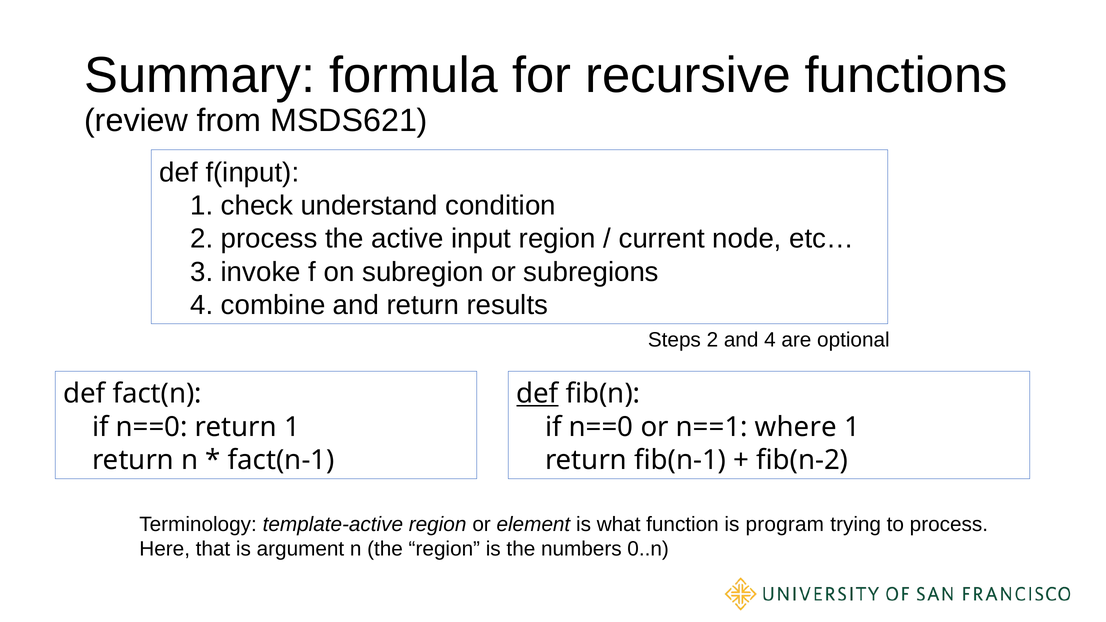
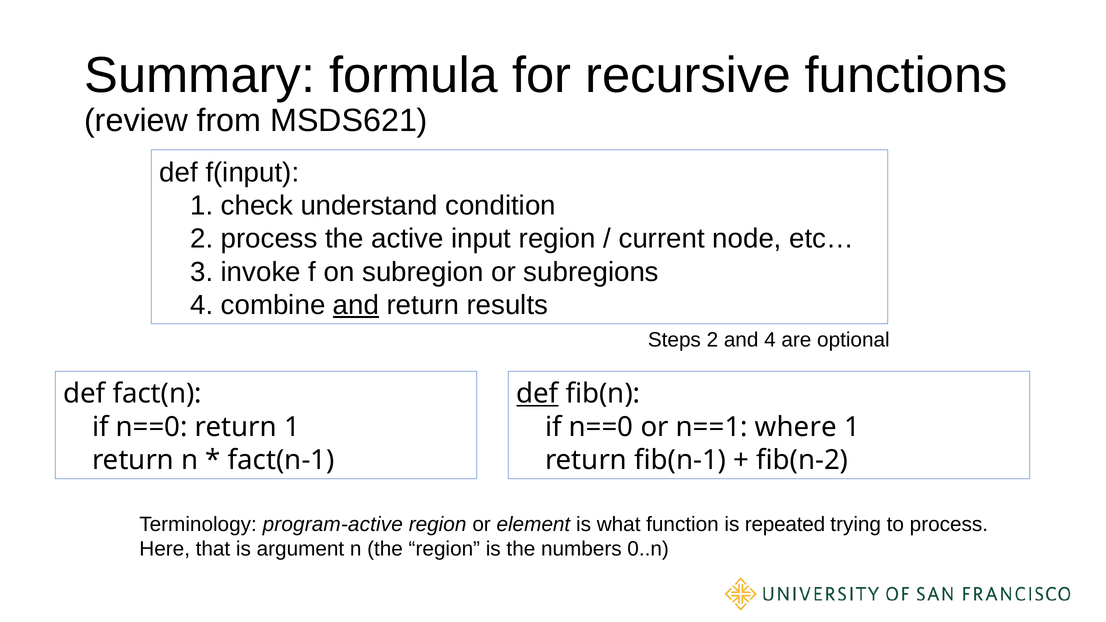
and at (356, 305) underline: none -> present
template-active: template-active -> program-active
program: program -> repeated
